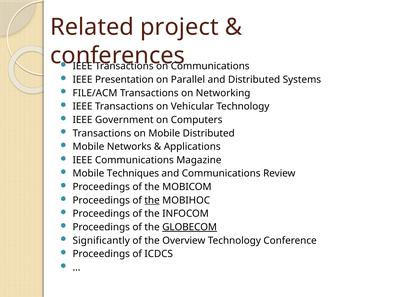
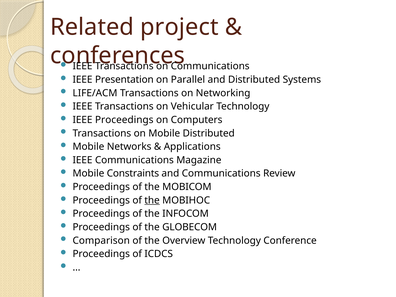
FILE/ACM: FILE/ACM -> LIFE/ACM
IEEE Government: Government -> Proceedings
Techniques: Techniques -> Constraints
GLOBECOM underline: present -> none
Significantly: Significantly -> Comparison
